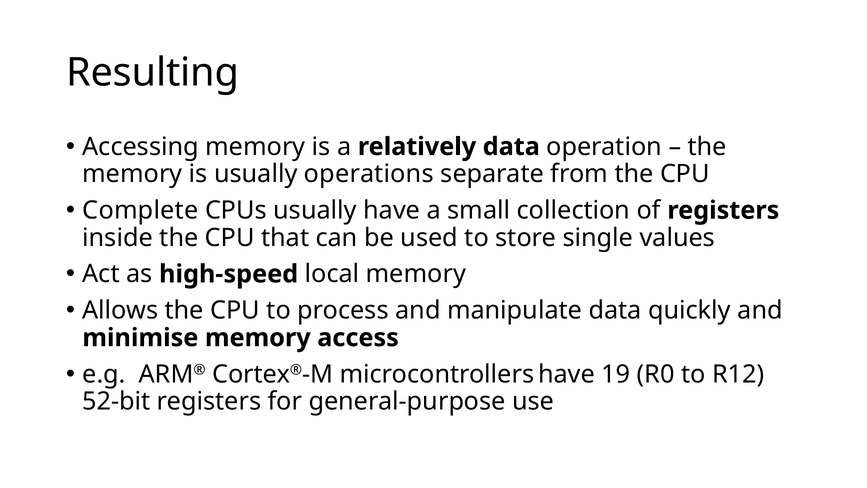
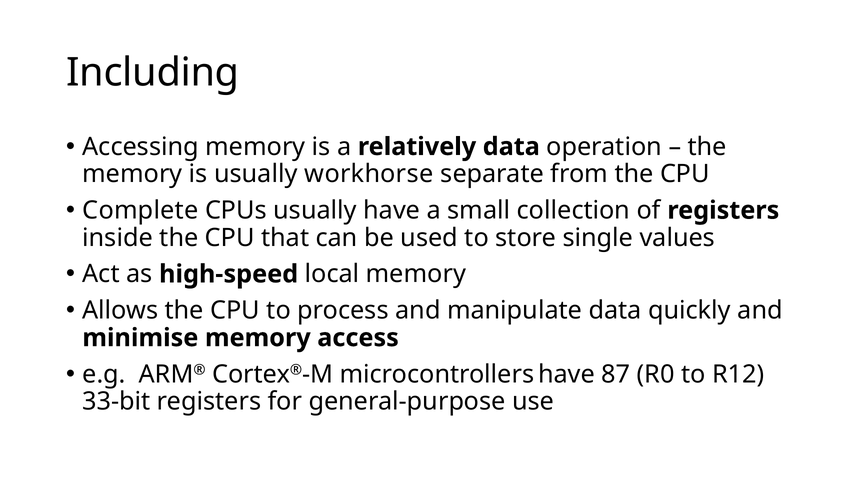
Resulting: Resulting -> Including
operations: operations -> workhorse
19: 19 -> 87
52-bit: 52-bit -> 33-bit
